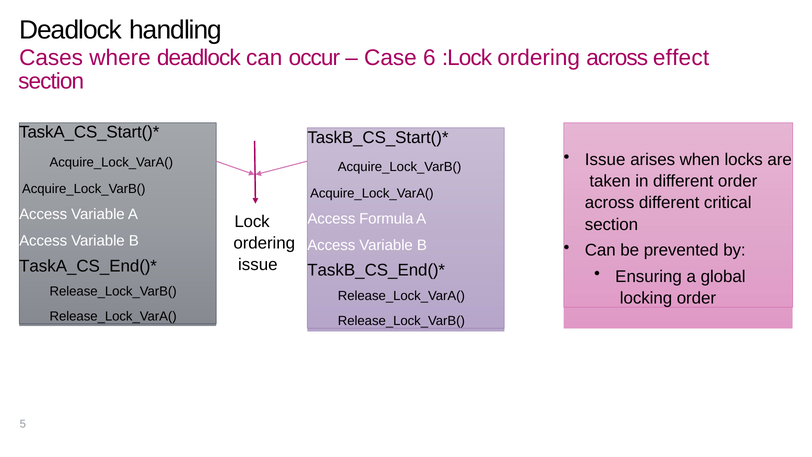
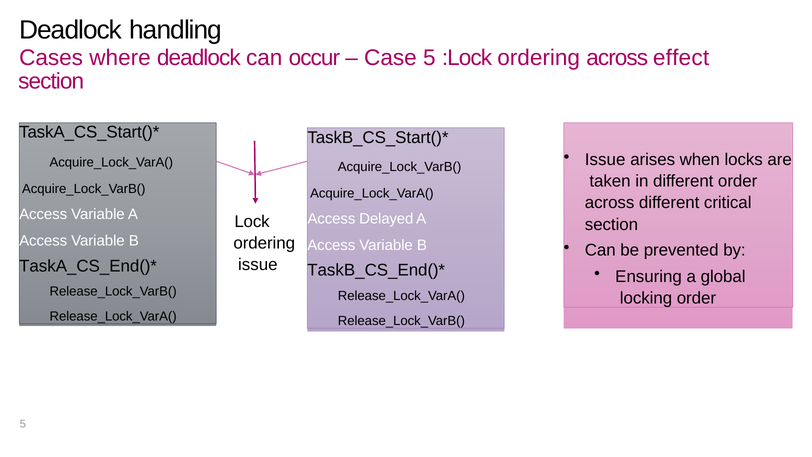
Case 6: 6 -> 5
Formula: Formula -> Delayed
